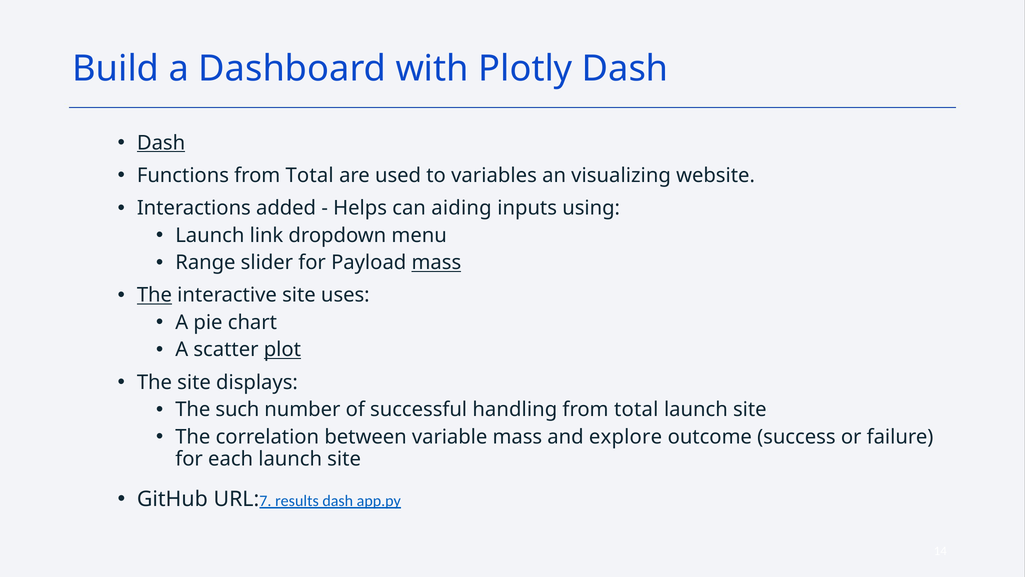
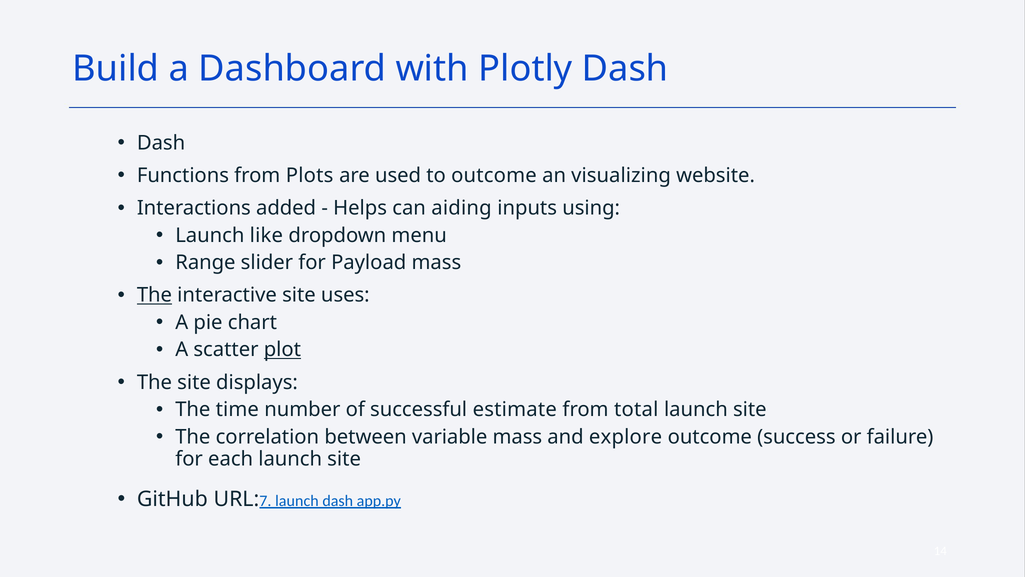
Dash at (161, 143) underline: present -> none
Functions from Total: Total -> Plots
to variables: variables -> outcome
link: link -> like
mass at (436, 262) underline: present -> none
such: such -> time
handling: handling -> estimate
URL:7 results: results -> launch
